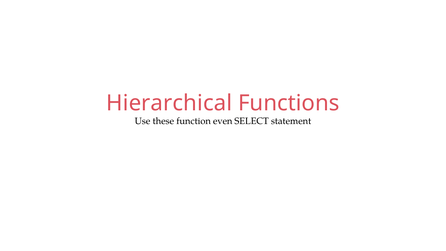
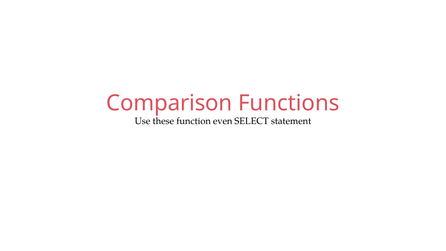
Hierarchical: Hierarchical -> Comparison
